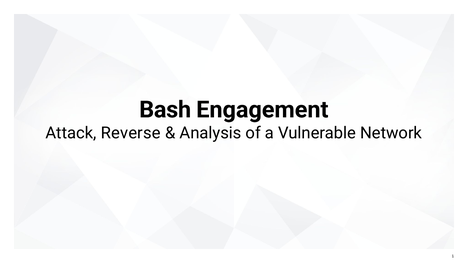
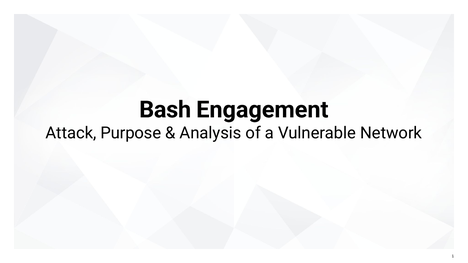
Reverse: Reverse -> Purpose
